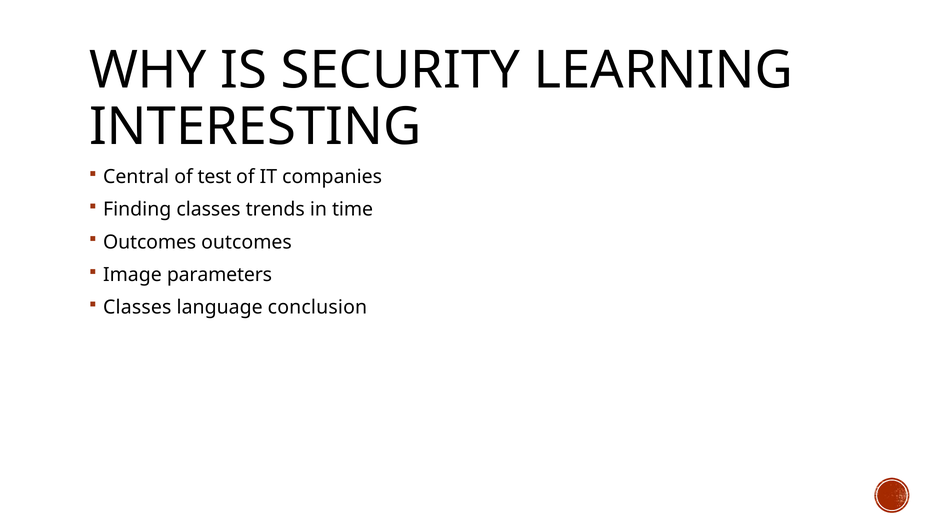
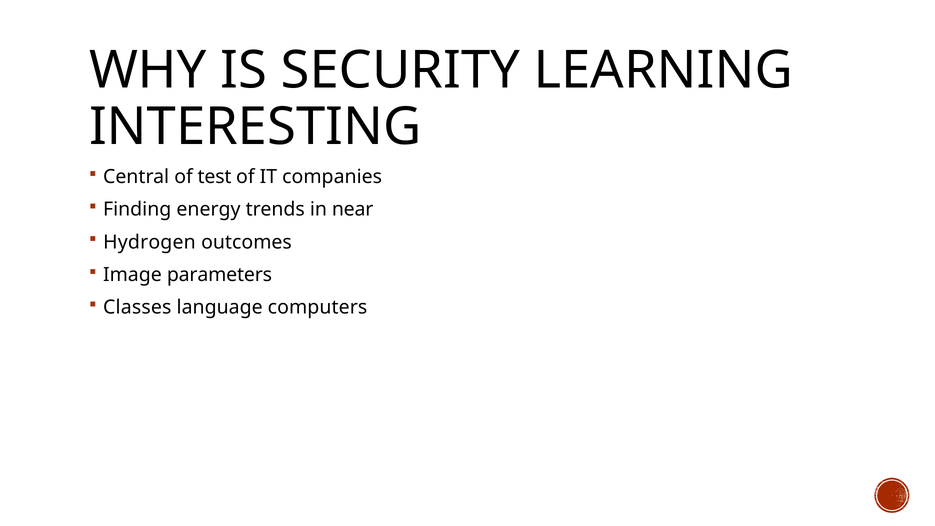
Finding classes: classes -> energy
time: time -> near
Outcomes at (150, 242): Outcomes -> Hydrogen
conclusion: conclusion -> computers
